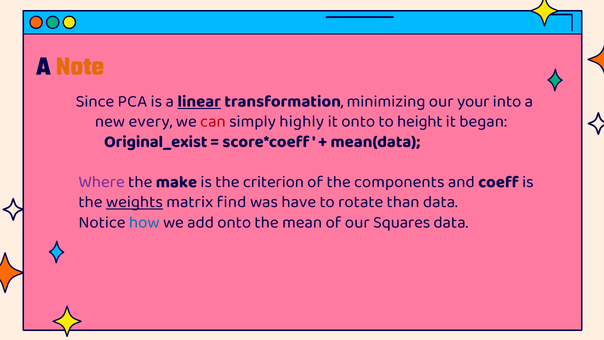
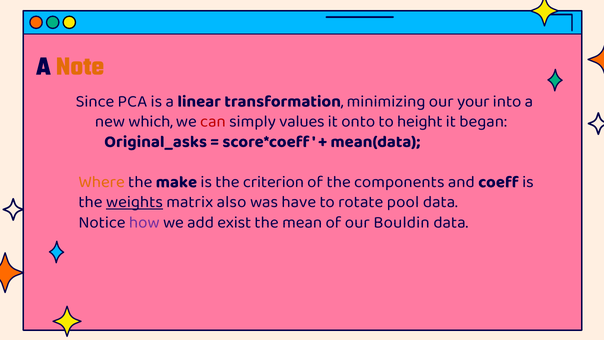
linear underline: present -> none
every: every -> which
highly: highly -> values
Original_exist: Original_exist -> Original_asks
Where colour: purple -> orange
find: find -> also
than: than -> pool
how colour: blue -> purple
add onto: onto -> exist
Squares: Squares -> Bouldin
